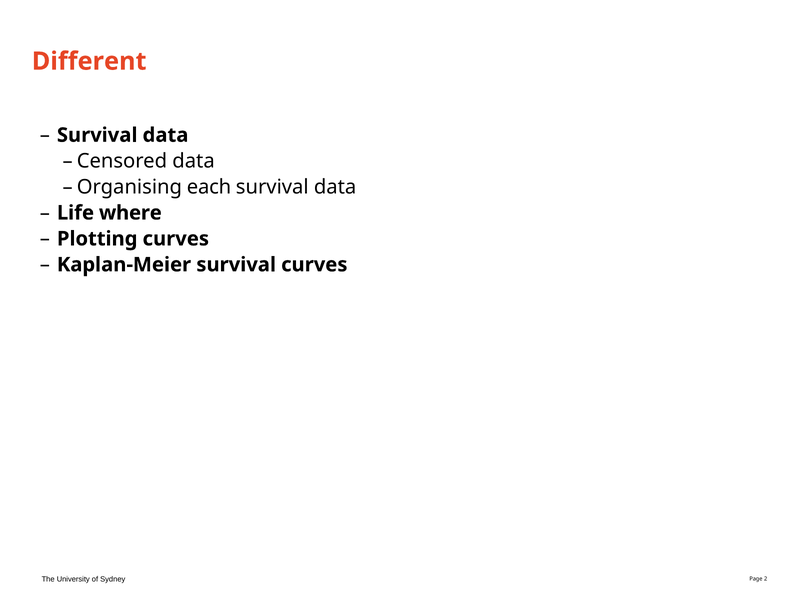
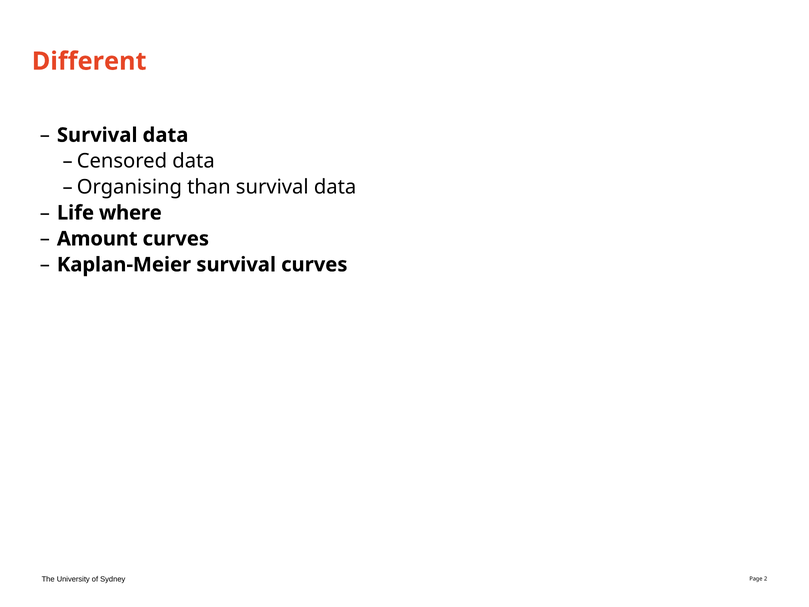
each: each -> than
Plotting: Plotting -> Amount
